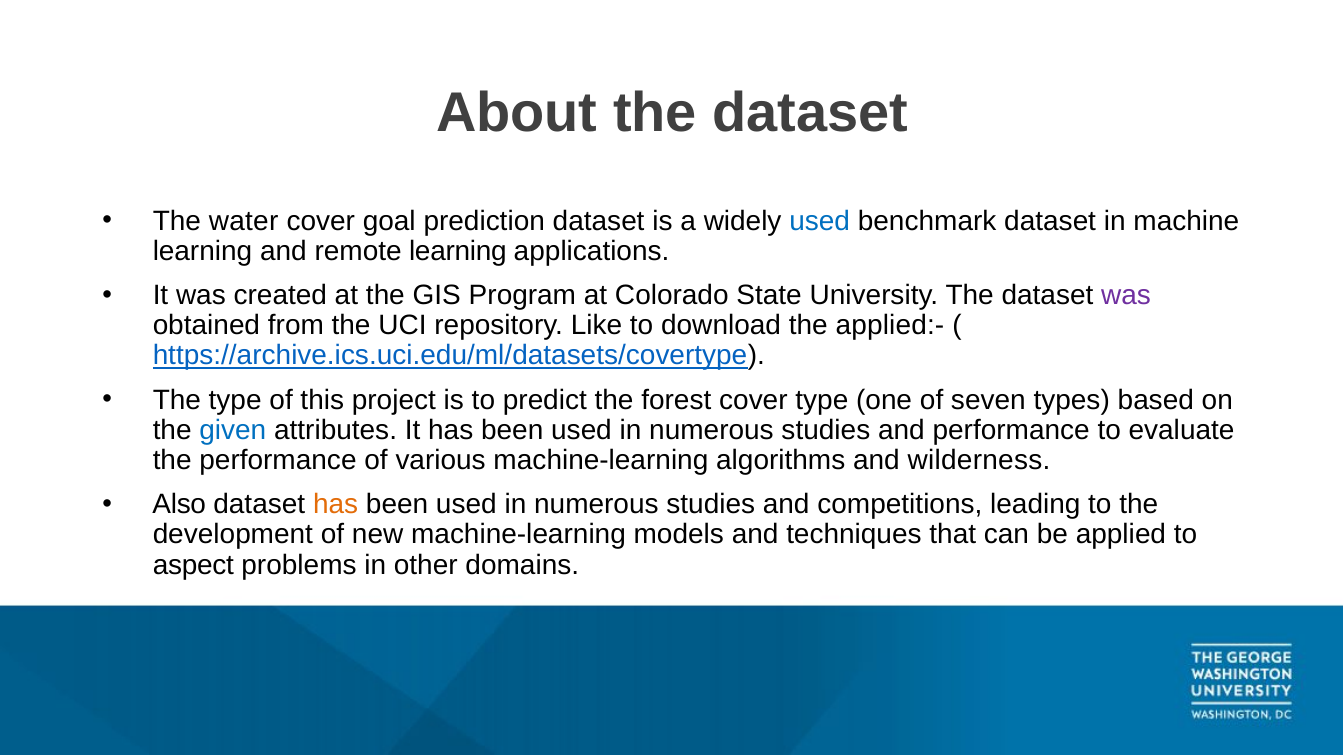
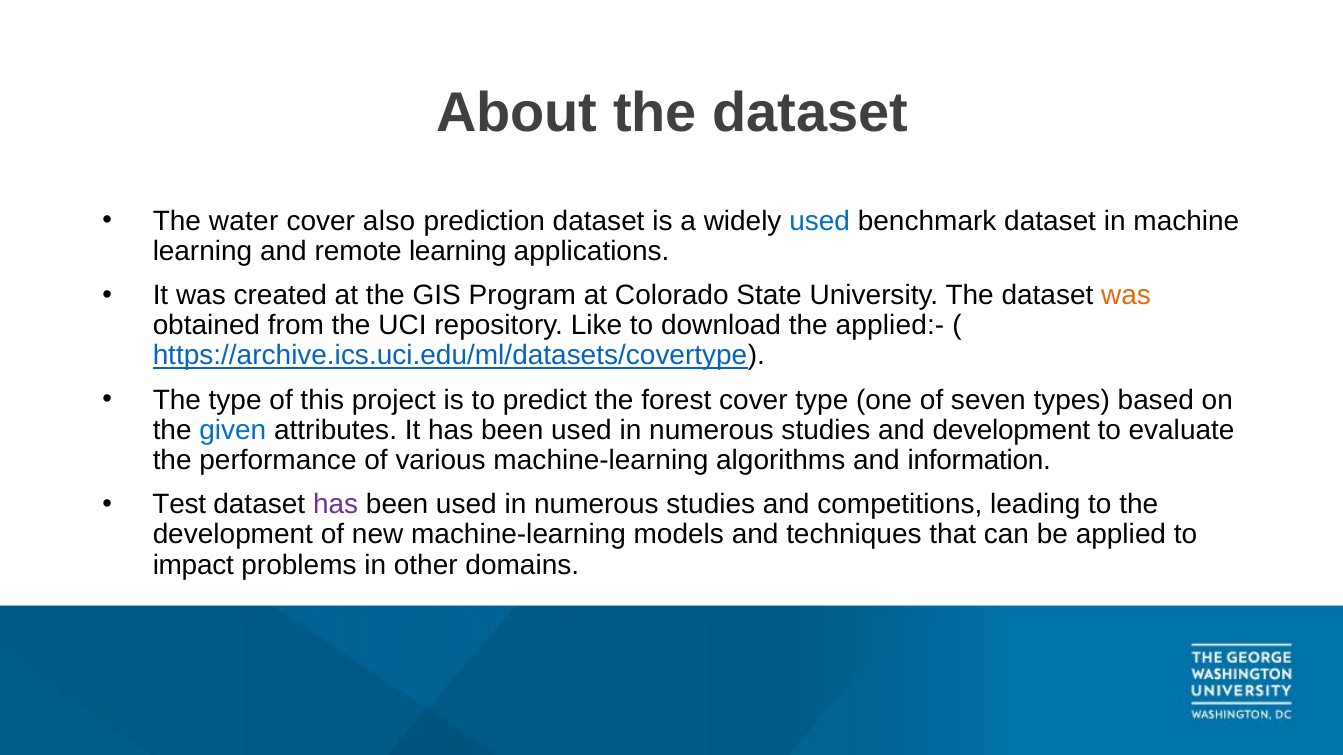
goal: goal -> also
was at (1126, 296) colour: purple -> orange
and performance: performance -> development
wilderness: wilderness -> information
Also: Also -> Test
has at (336, 505) colour: orange -> purple
aspect: aspect -> impact
